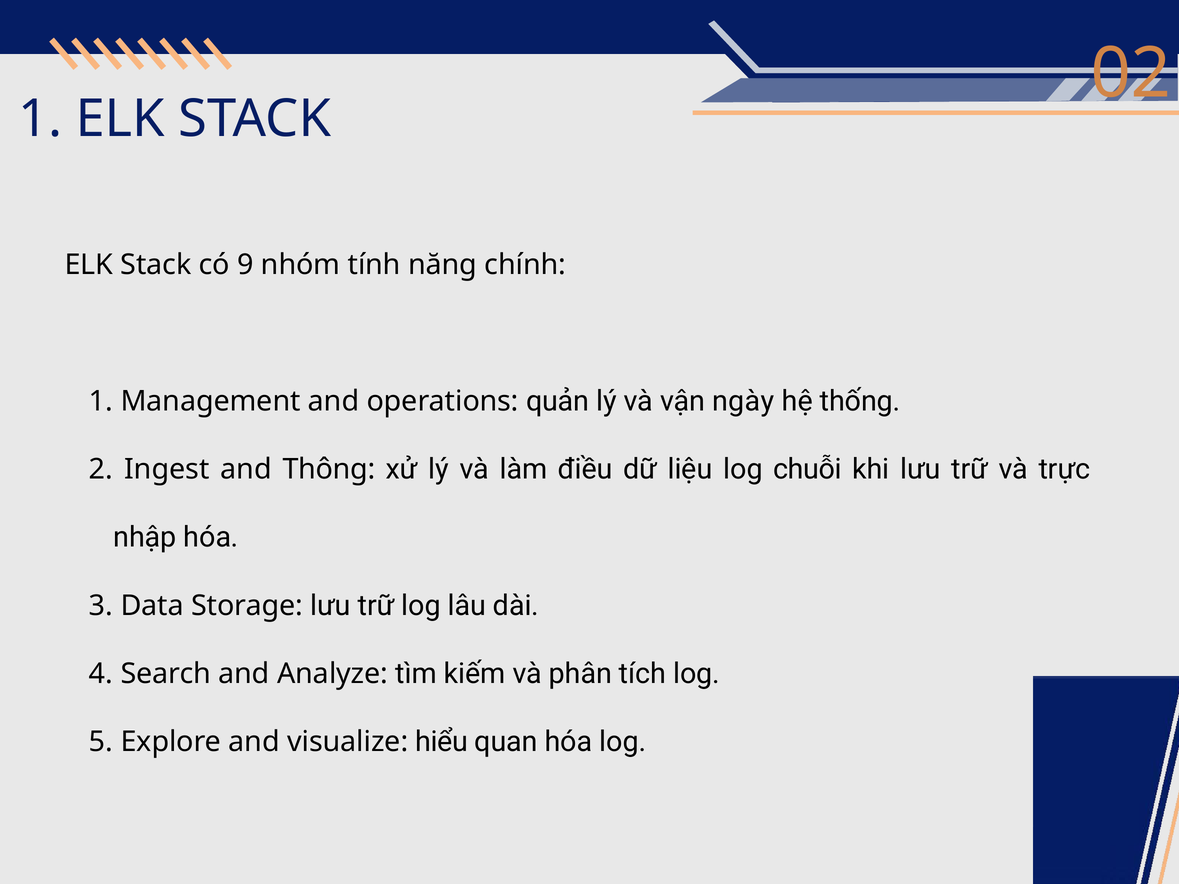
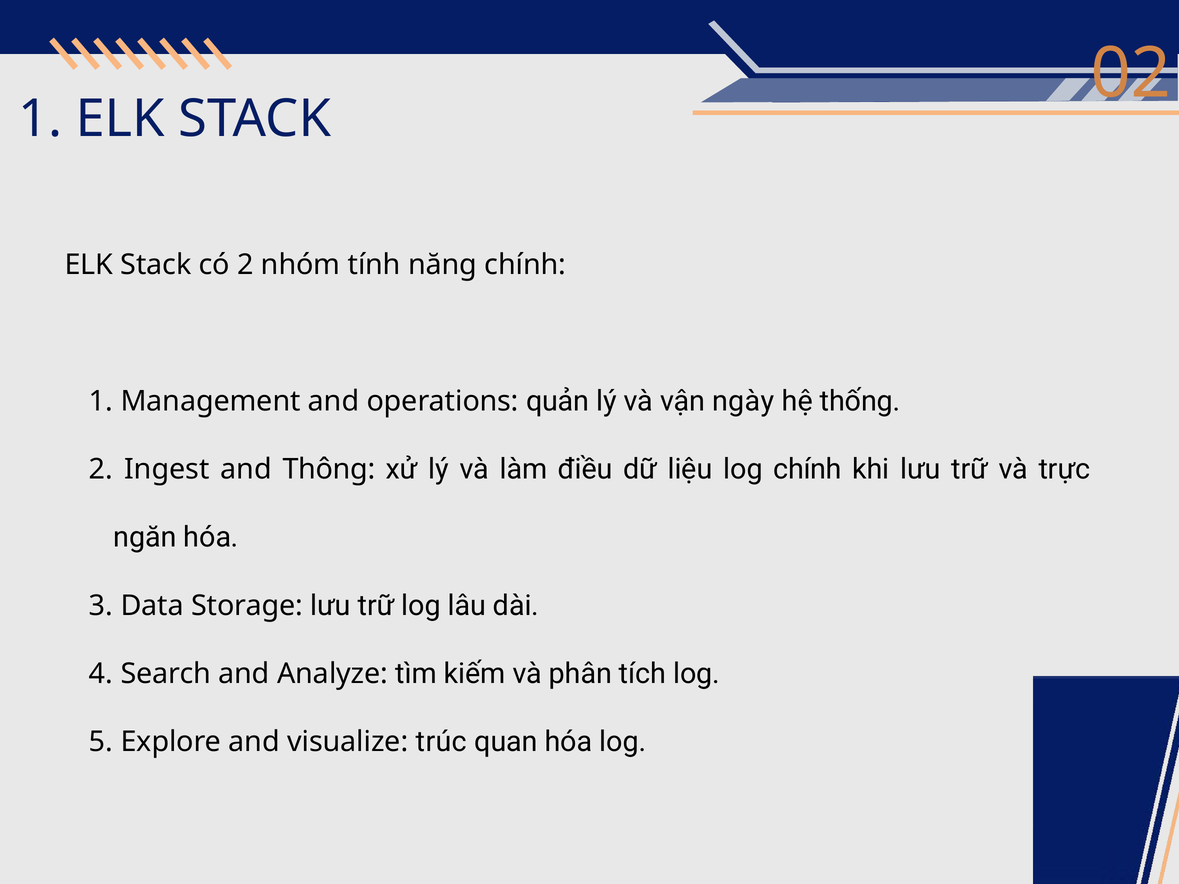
có 9: 9 -> 2
log chuỗi: chuỗi -> chính
nhập: nhập -> ngăn
hiểu: hiểu -> trúc
